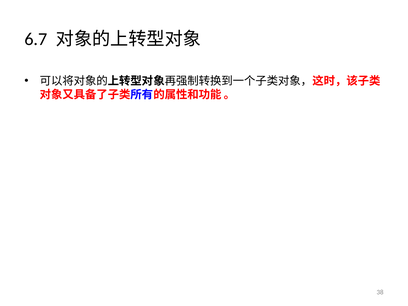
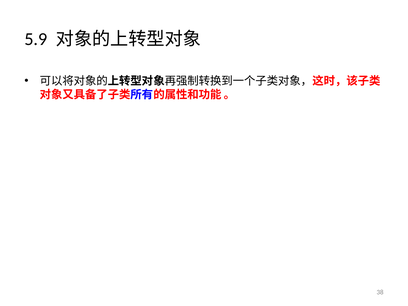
6.7: 6.7 -> 5.9
